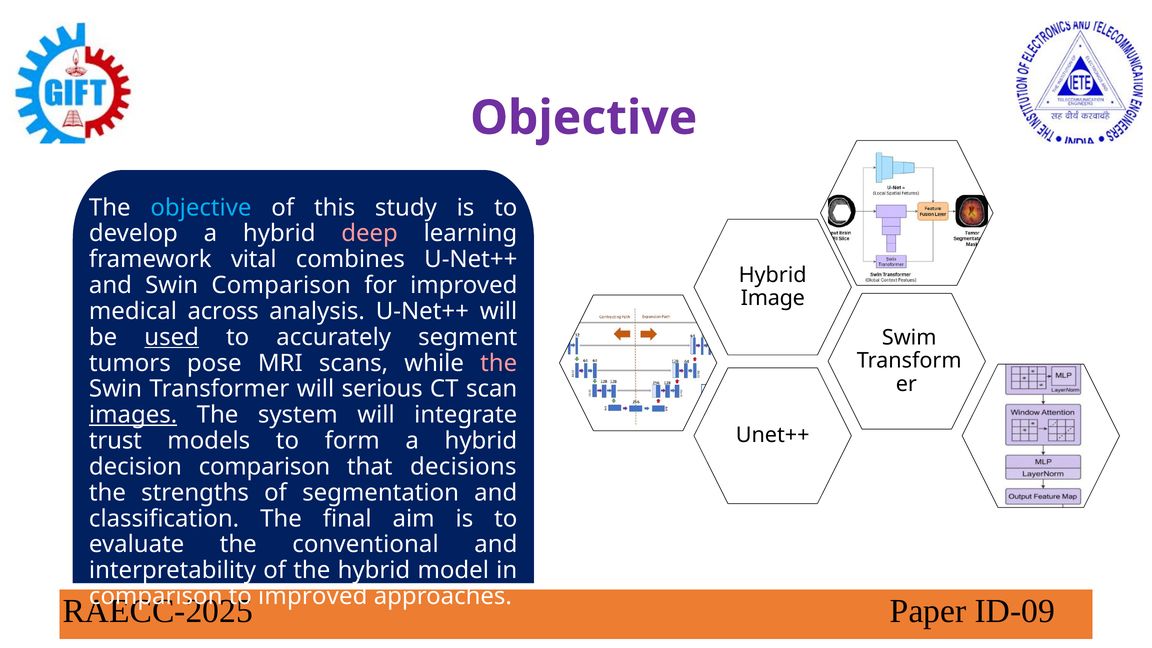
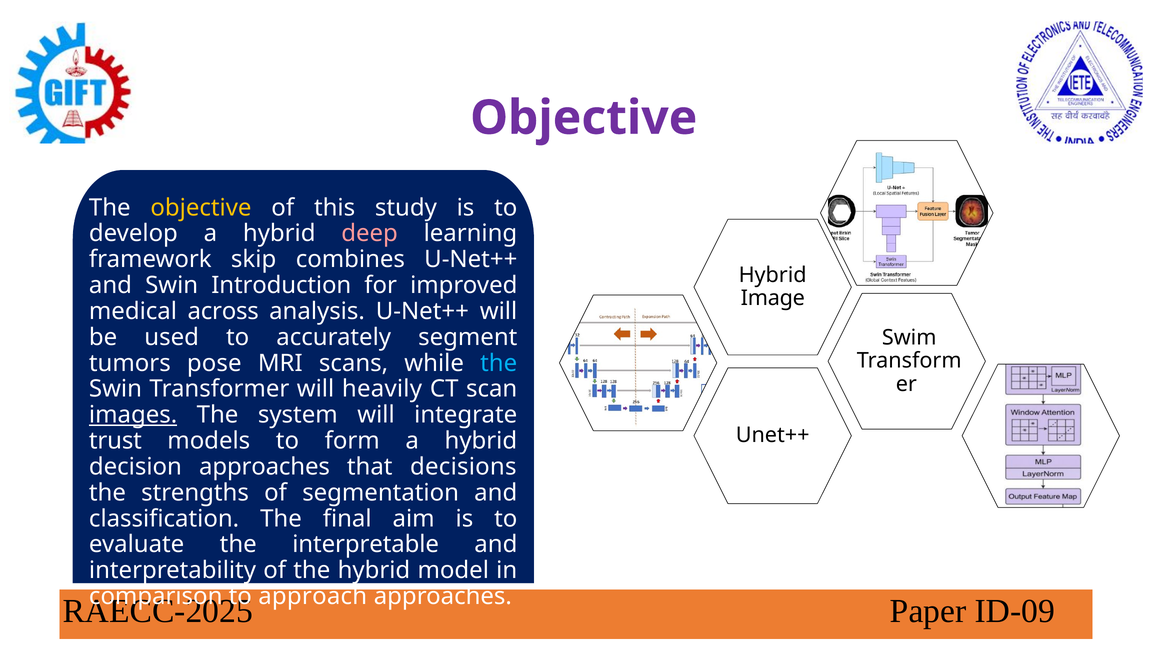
objective at (201, 208) colour: light blue -> yellow
vital: vital -> skip
Swin Comparison: Comparison -> Introduction
used underline: present -> none
the at (499, 363) colour: pink -> light blue
serious: serious -> heavily
decision comparison: comparison -> approaches
conventional: conventional -> interpretable
improved at (313, 596): improved -> approach
